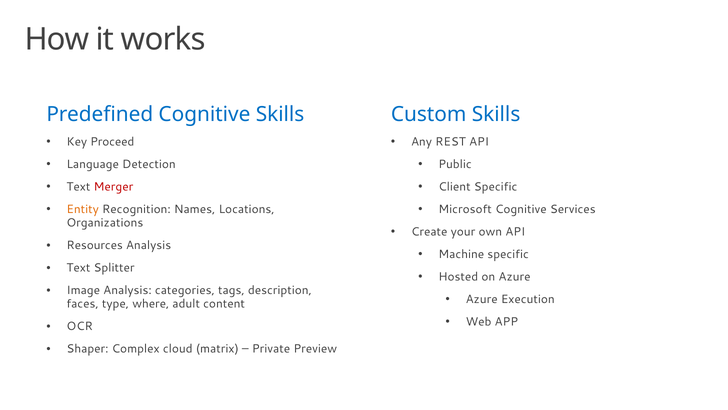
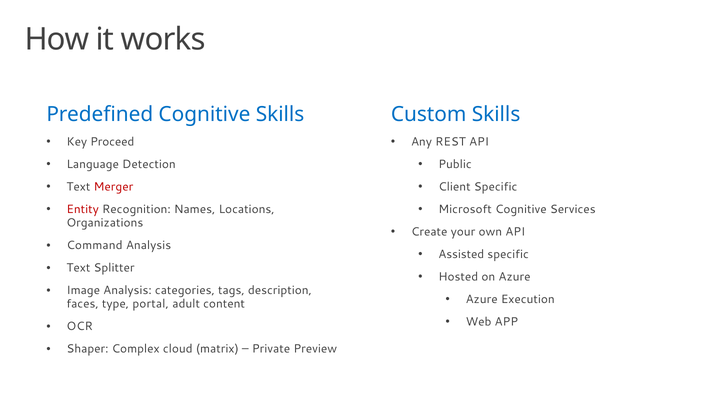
Entity colour: orange -> red
Resources: Resources -> Command
Machine: Machine -> Assisted
where: where -> portal
